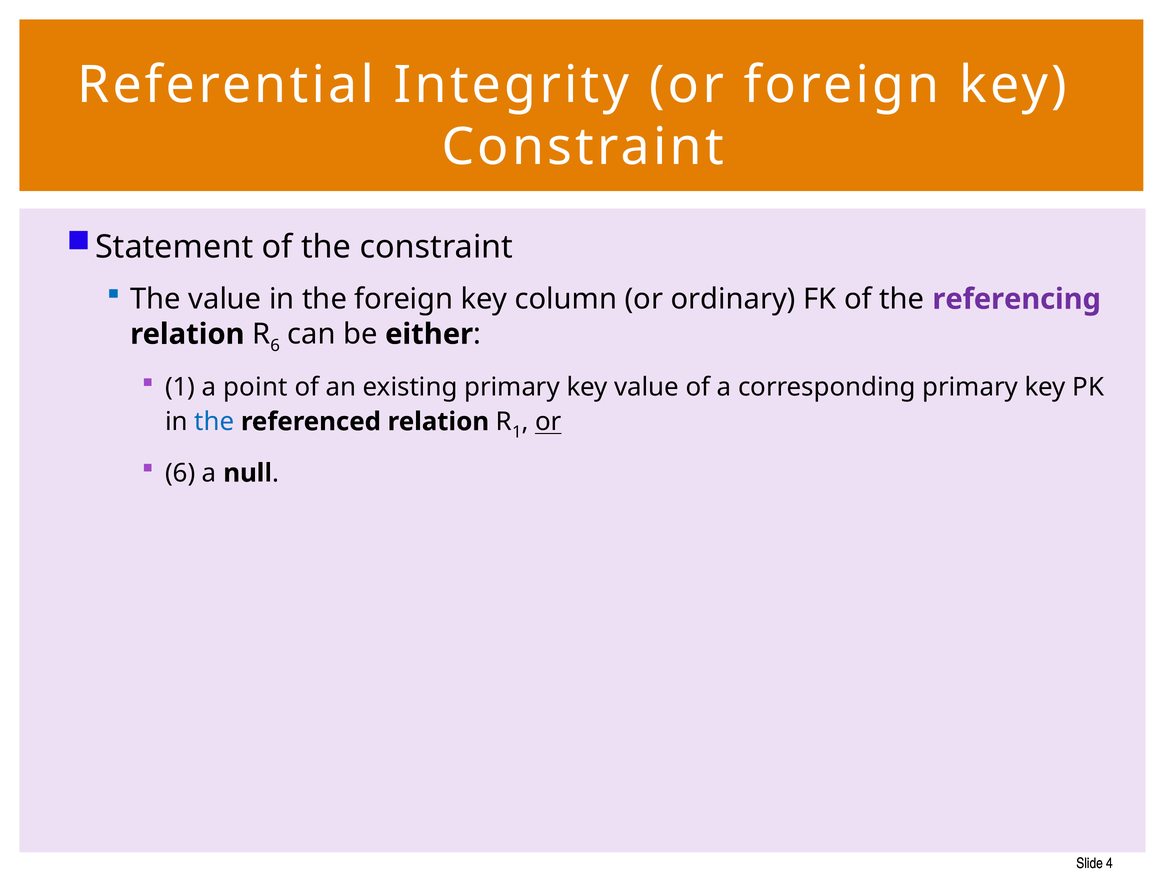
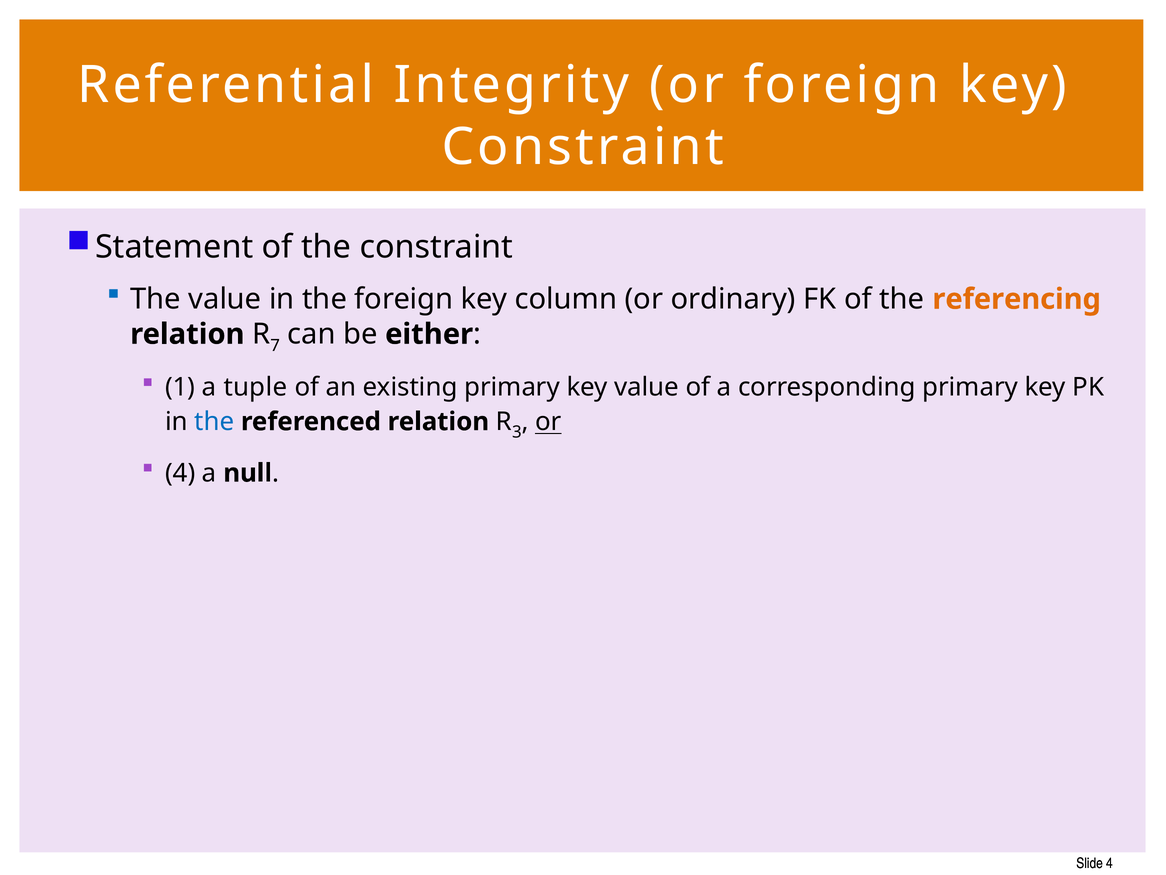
referencing colour: purple -> orange
6 at (275, 345): 6 -> 7
point: point -> tuple
1 at (517, 432): 1 -> 3
6 at (180, 473): 6 -> 4
